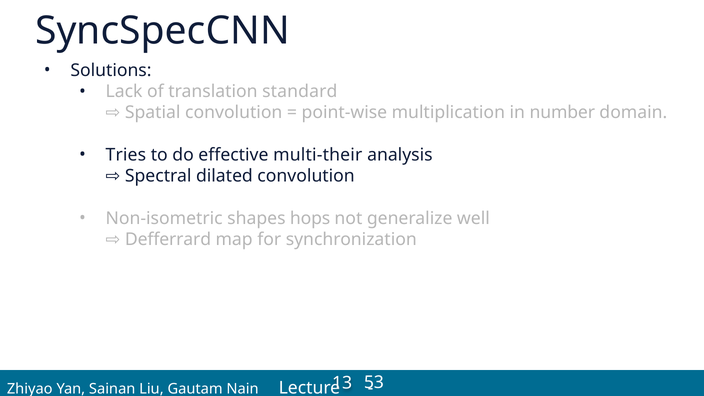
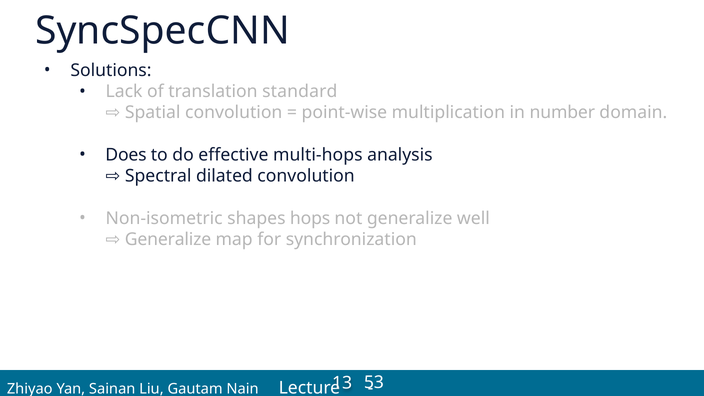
Tries: Tries -> Does
multi-their: multi-their -> multi-hops
Defferrard at (168, 239): Defferrard -> Generalize
